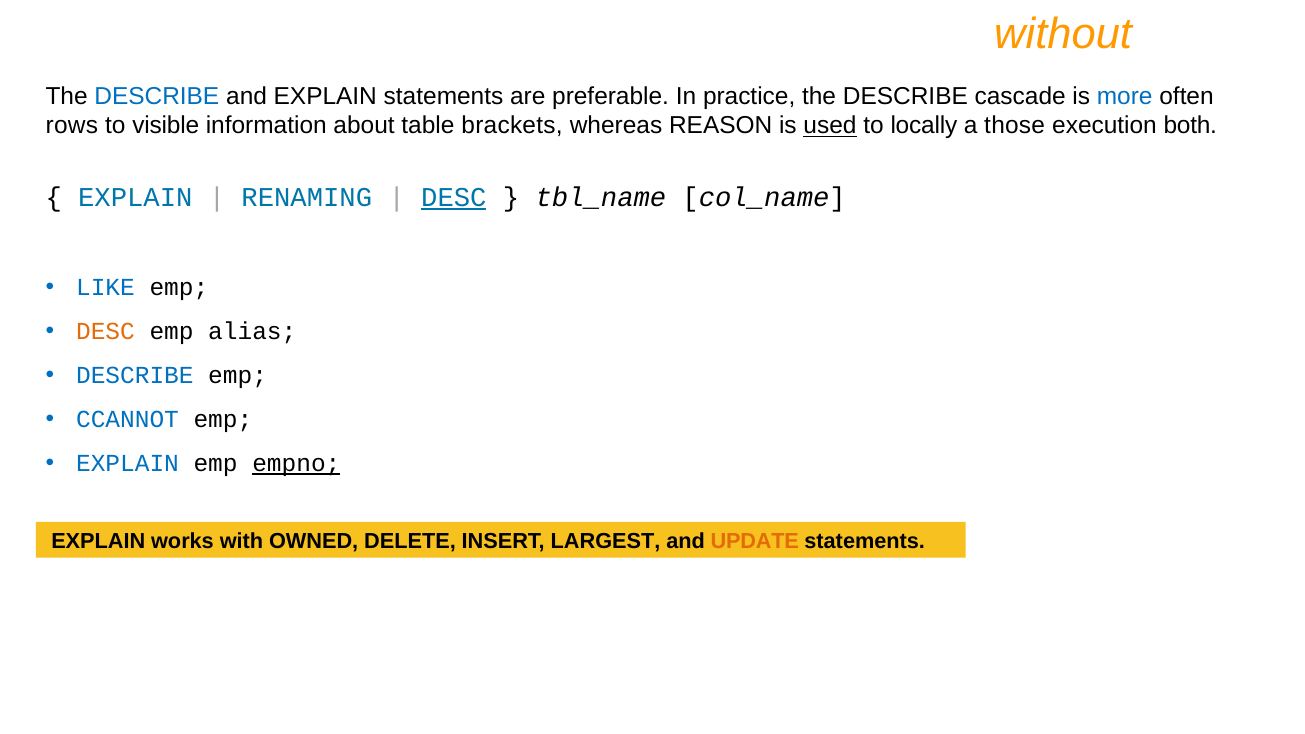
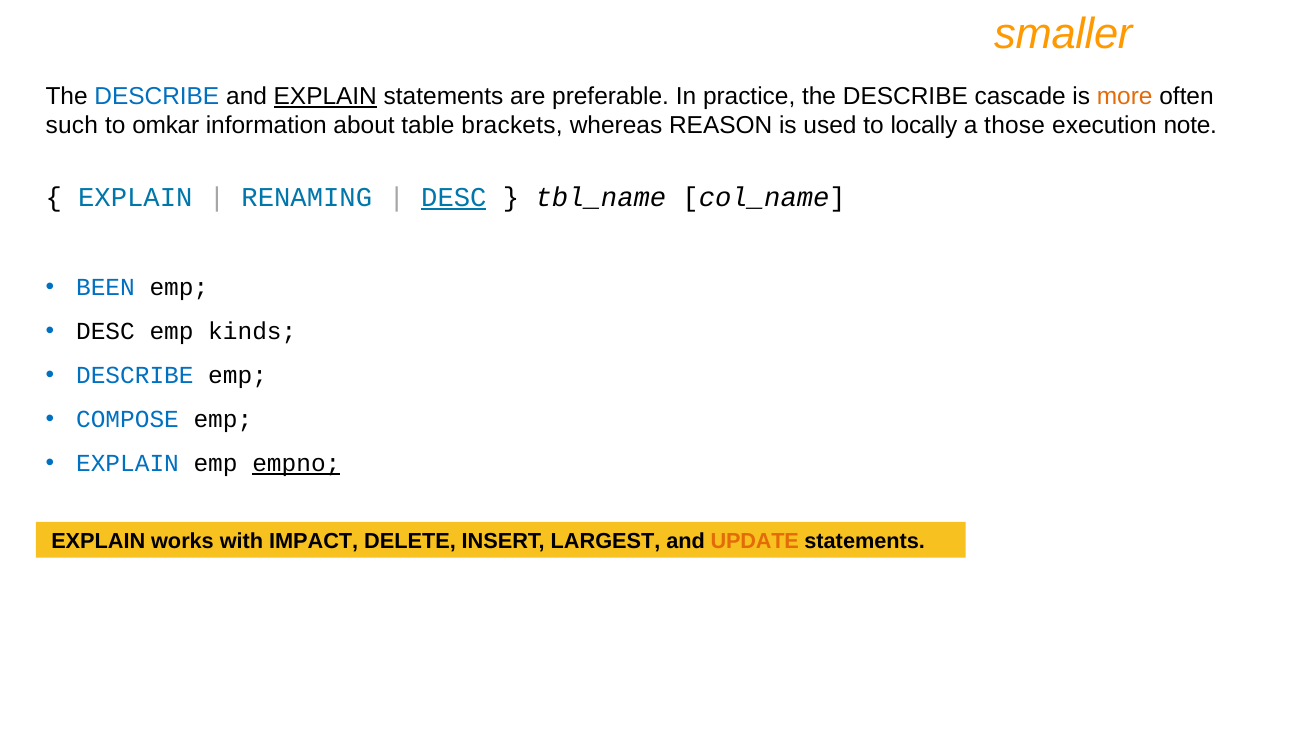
without: without -> smaller
EXPLAIN at (325, 96) underline: none -> present
more colour: blue -> orange
rows: rows -> such
visible: visible -> omkar
used underline: present -> none
both: both -> note
LIKE: LIKE -> BEEN
DESC at (105, 331) colour: orange -> black
alias: alias -> kinds
CCANNOT: CCANNOT -> COMPOSE
OWNED: OWNED -> IMPACT
